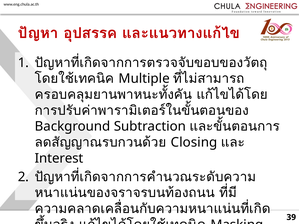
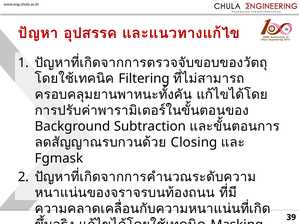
Multiple: Multiple -> Filtering
Interest: Interest -> Fgmask
